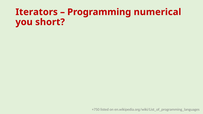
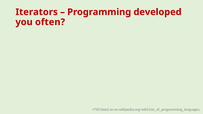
numerical: numerical -> developed
short: short -> often
